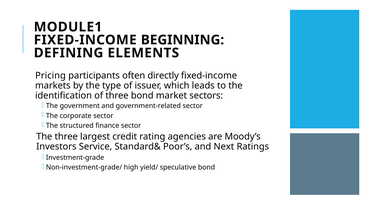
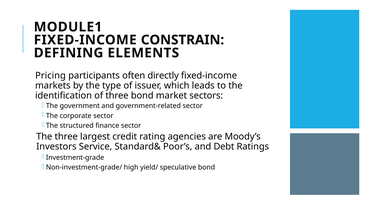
BEGINNING: BEGINNING -> CONSTRAIN
Next: Next -> Debt
